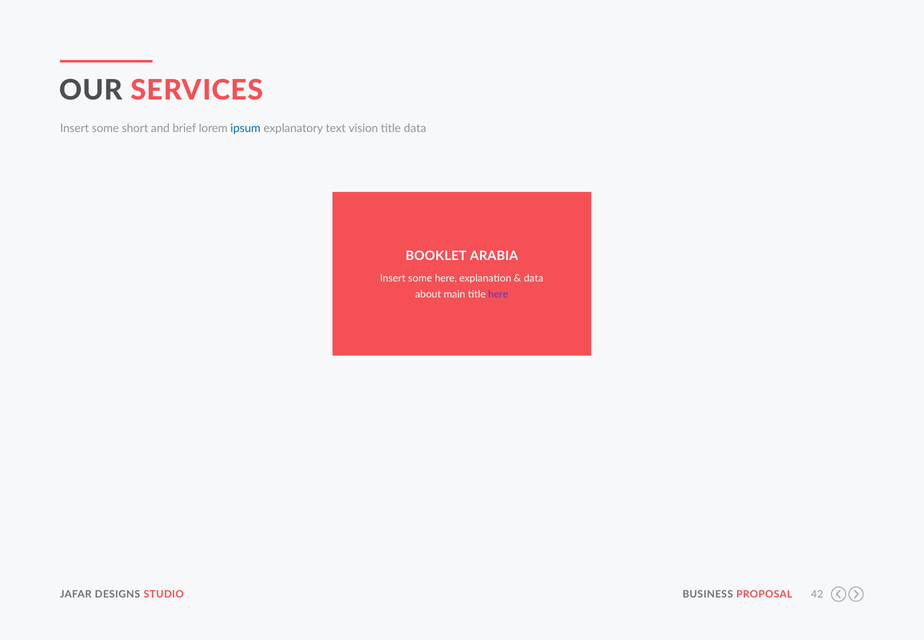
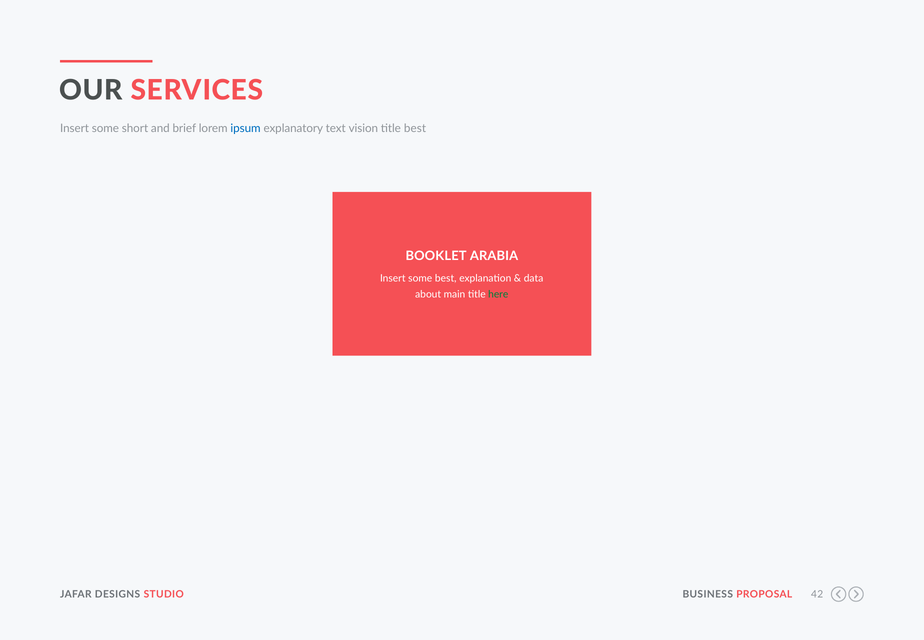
title data: data -> best
some here: here -> best
here at (498, 294) colour: purple -> green
